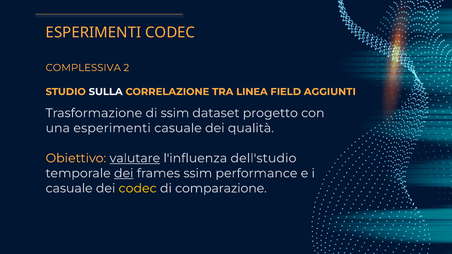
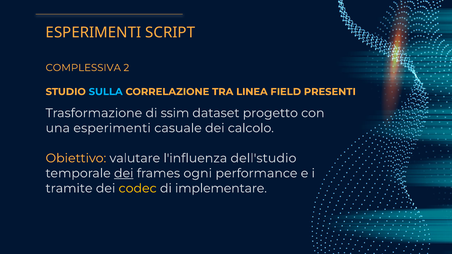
ESPERIMENTI CODEC: CODEC -> SCRIPT
SULLA colour: white -> light blue
AGGIUNTI: AGGIUNTI -> PRESENTI
qualità: qualità -> calcolo
valutare underline: present -> none
frames ssim: ssim -> ogni
casuale at (69, 189): casuale -> tramite
comparazione: comparazione -> implementare
